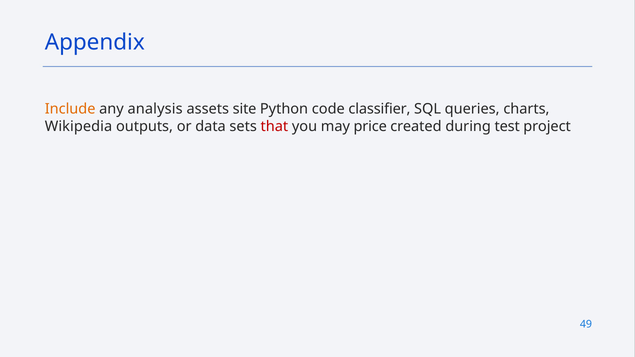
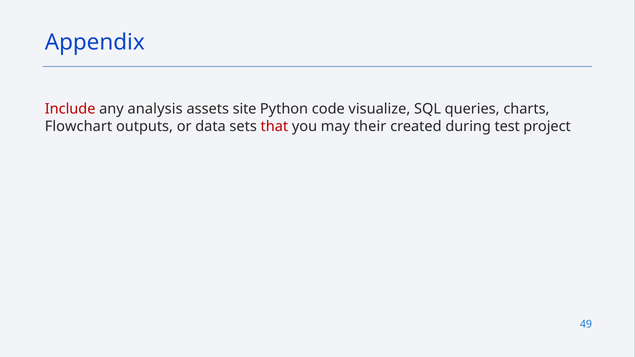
Include colour: orange -> red
classifier: classifier -> visualize
Wikipedia: Wikipedia -> Flowchart
price: price -> their
